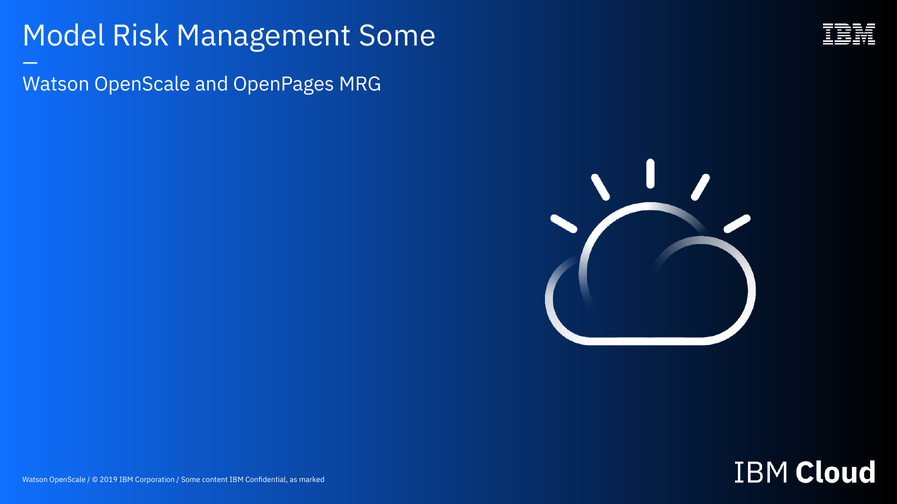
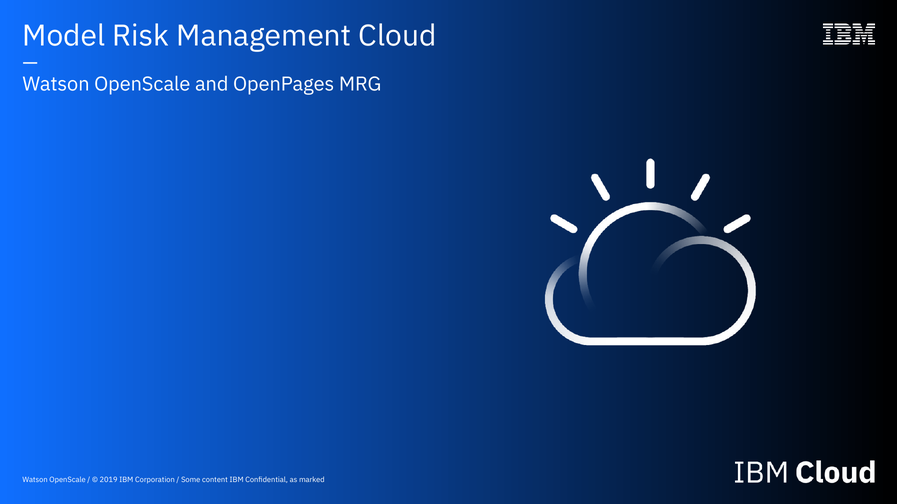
Management Some: Some -> Cloud
